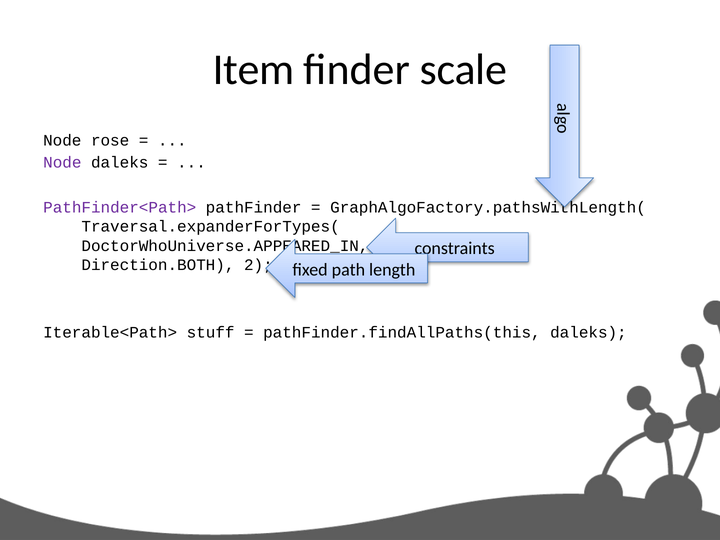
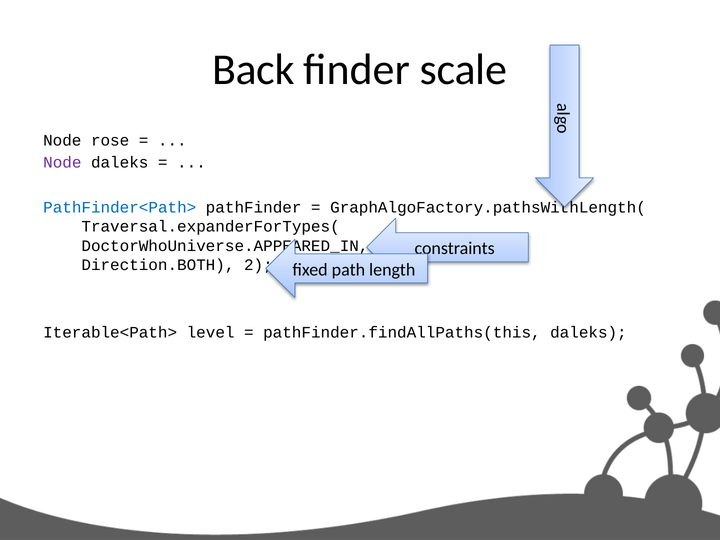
Item: Item -> Back
PathFinder<Path> colour: purple -> blue
stuff: stuff -> level
